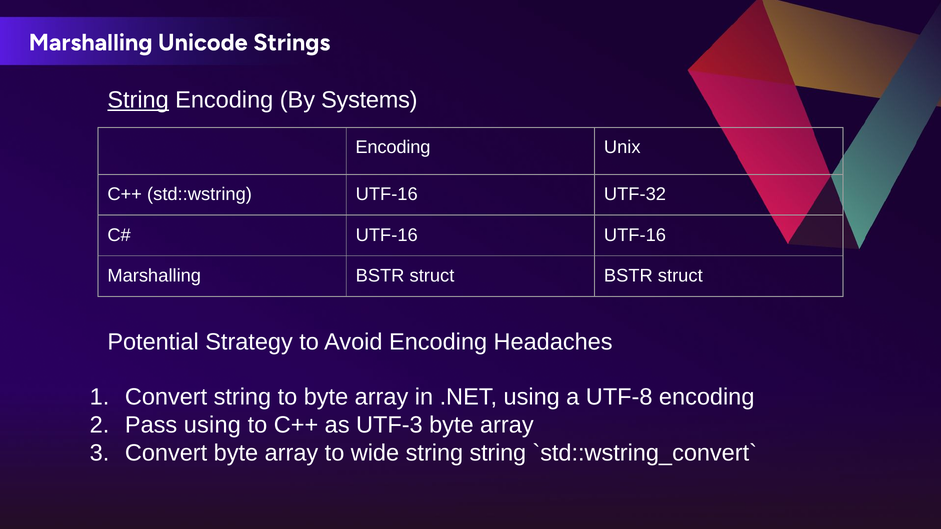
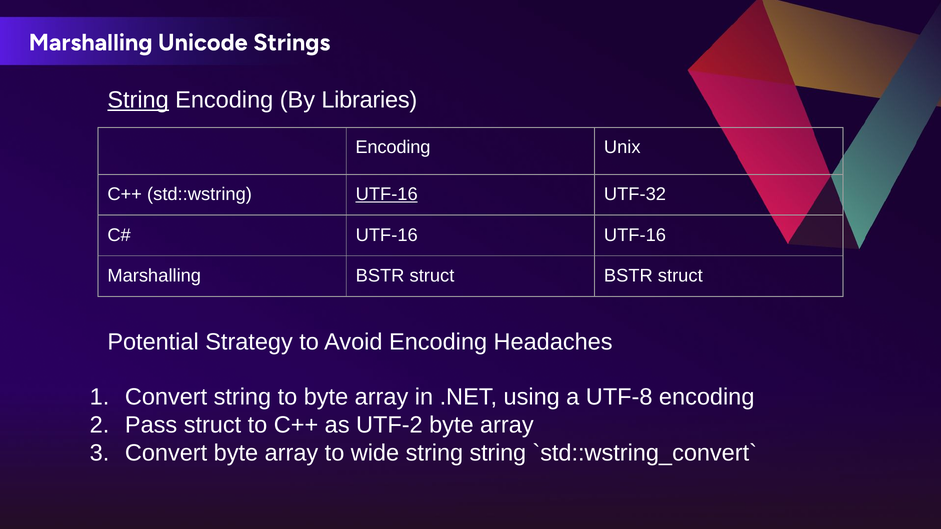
Systems: Systems -> Libraries
UTF-16 at (387, 194) underline: none -> present
Pass using: using -> struct
UTF-3: UTF-3 -> UTF-2
